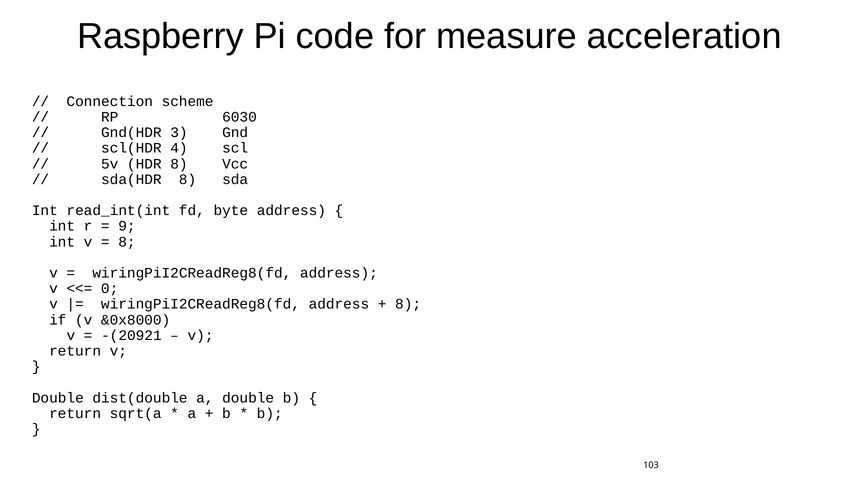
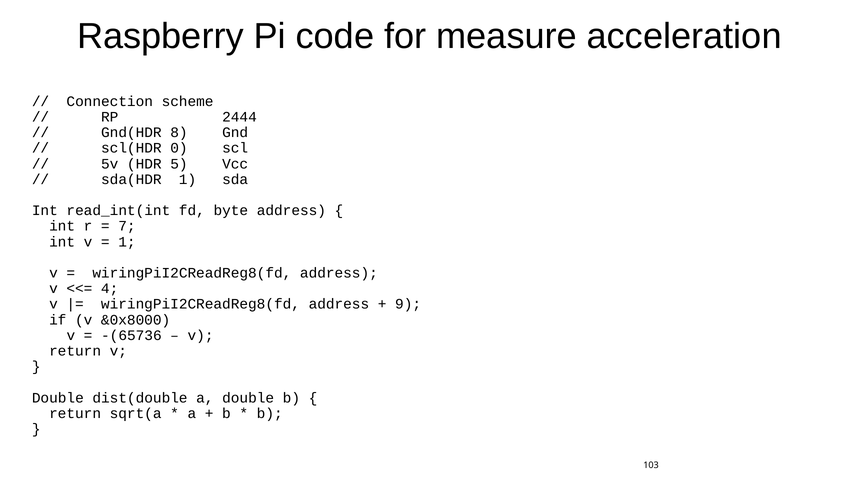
6030: 6030 -> 2444
3: 3 -> 8
4: 4 -> 0
HDR 8: 8 -> 5
sda(HDR 8: 8 -> 1
9: 9 -> 7
8 at (127, 242): 8 -> 1
0: 0 -> 4
8 at (408, 304): 8 -> 9
-(20921: -(20921 -> -(65736
